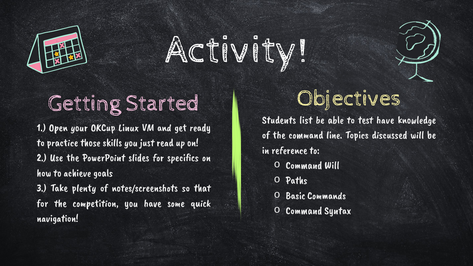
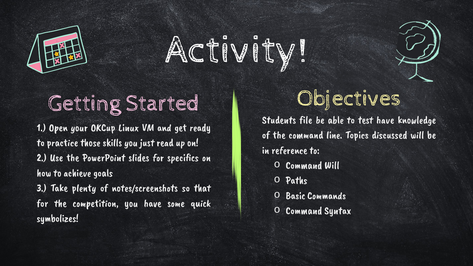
list: list -> file
navigation: navigation -> symbolizes
